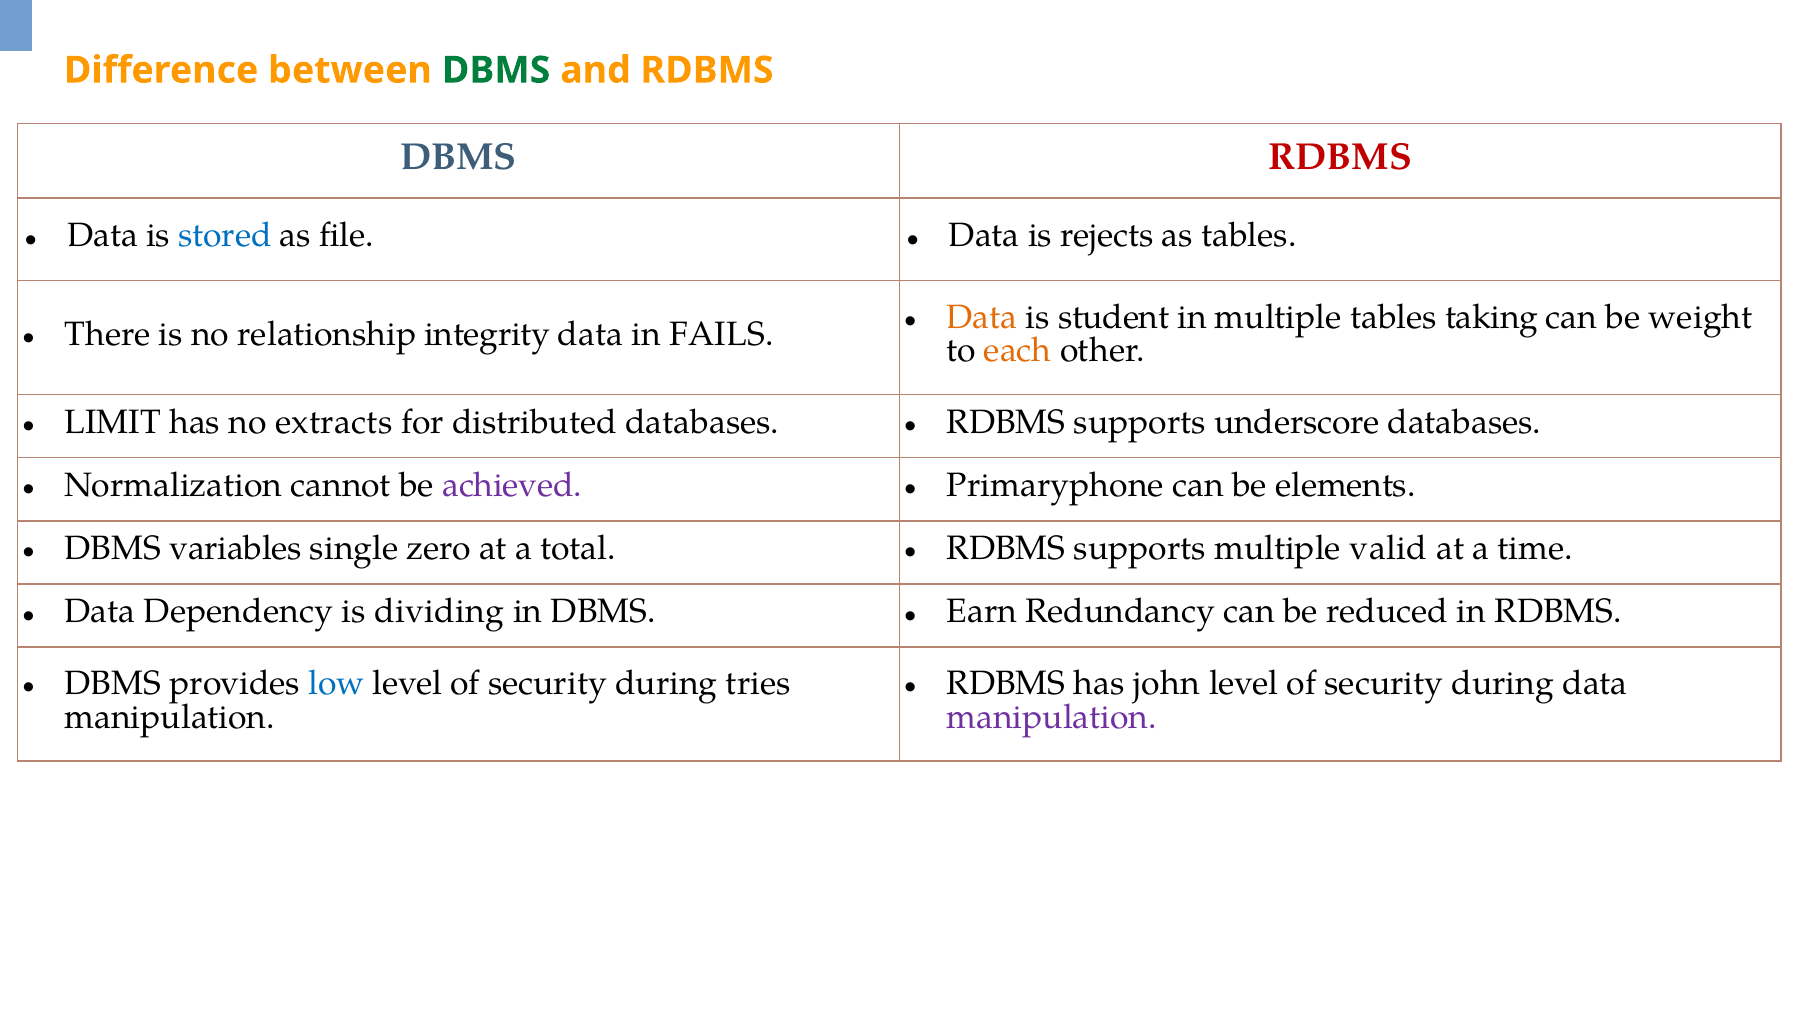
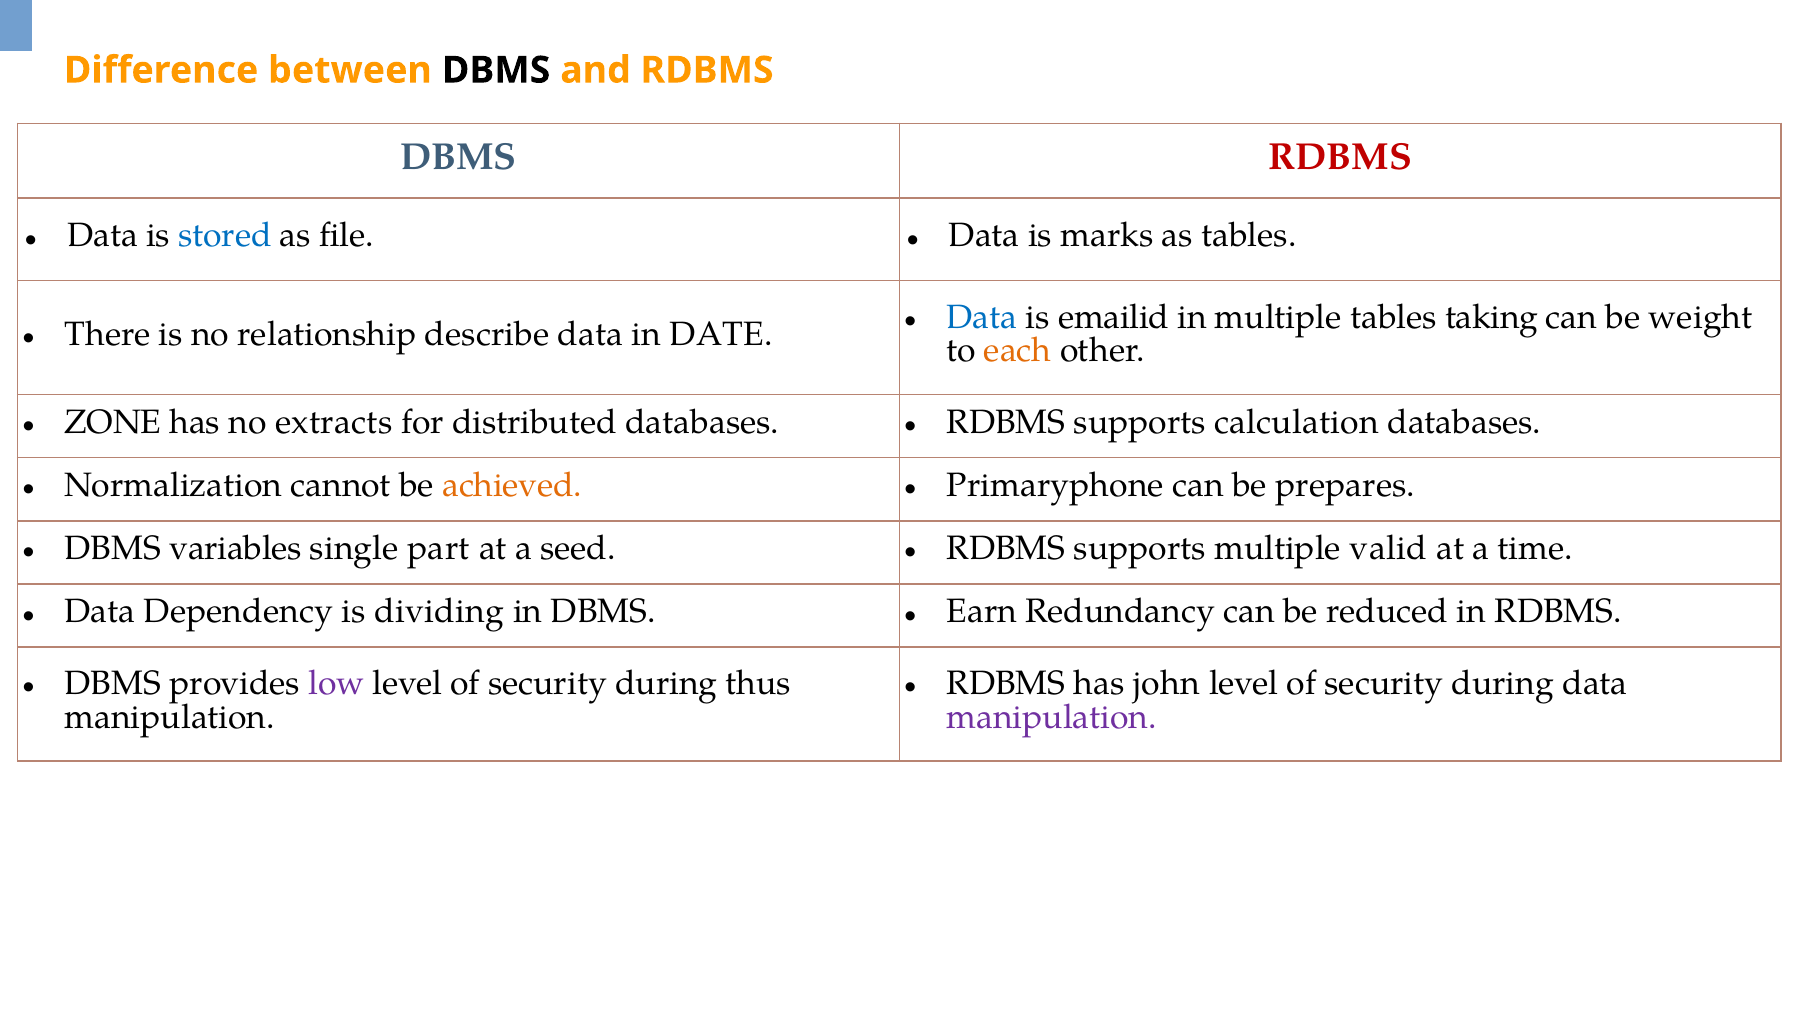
DBMS at (496, 70) colour: green -> black
rejects: rejects -> marks
Data at (982, 317) colour: orange -> blue
student: student -> emailid
integrity: integrity -> describe
FAILS: FAILS -> DATE
LIMIT: LIMIT -> ZONE
underscore: underscore -> calculation
achieved colour: purple -> orange
elements: elements -> prepares
zero: zero -> part
total: total -> seed
low colour: blue -> purple
tries: tries -> thus
